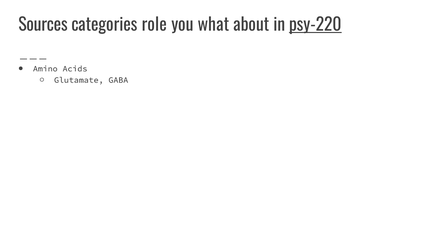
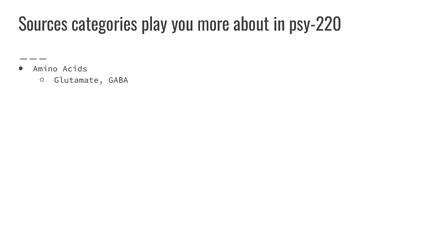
role: role -> play
what: what -> more
psy-220 underline: present -> none
